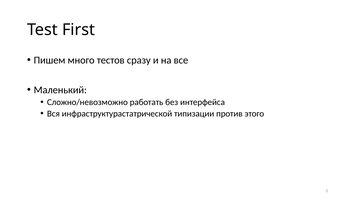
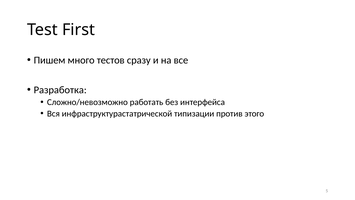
Маленький: Маленький -> Разработка
